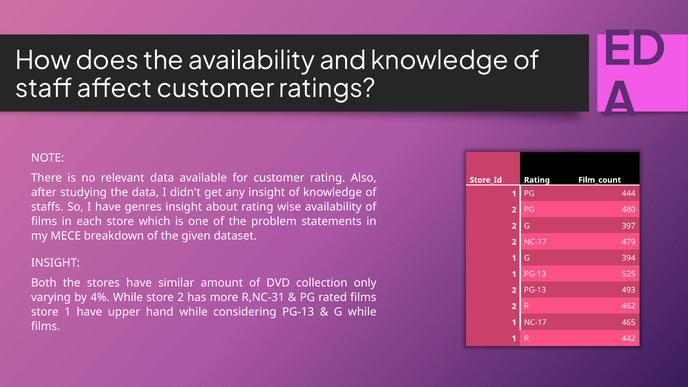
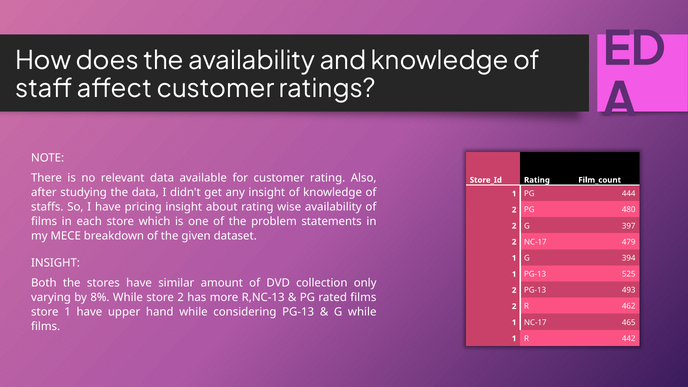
genres: genres -> pricing
4%: 4% -> 8%
R,NC-31: R,NC-31 -> R,NC-13
